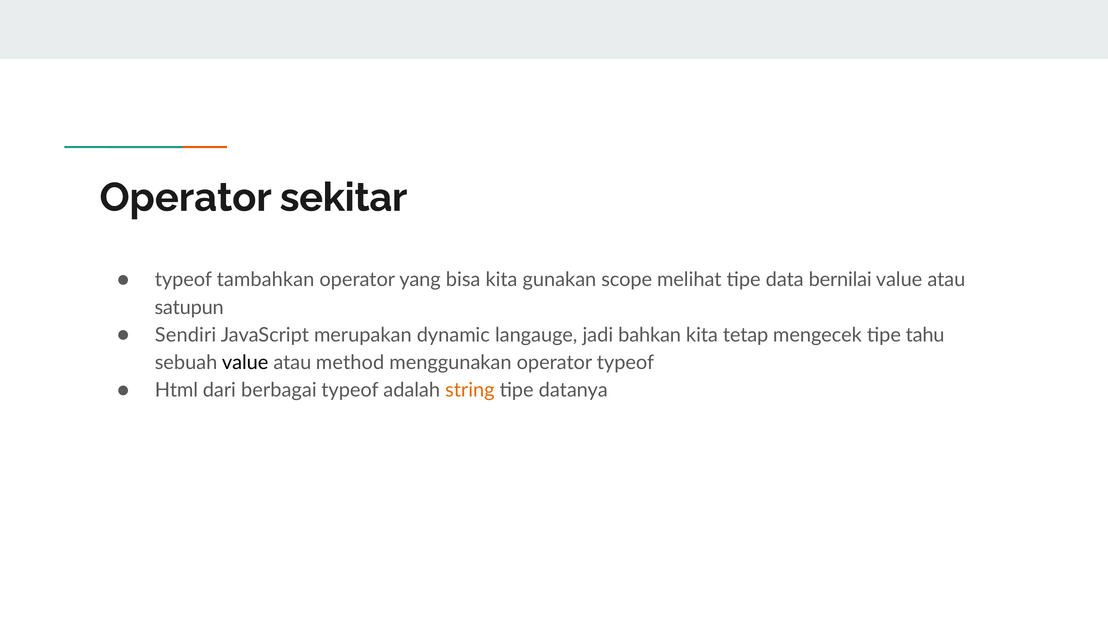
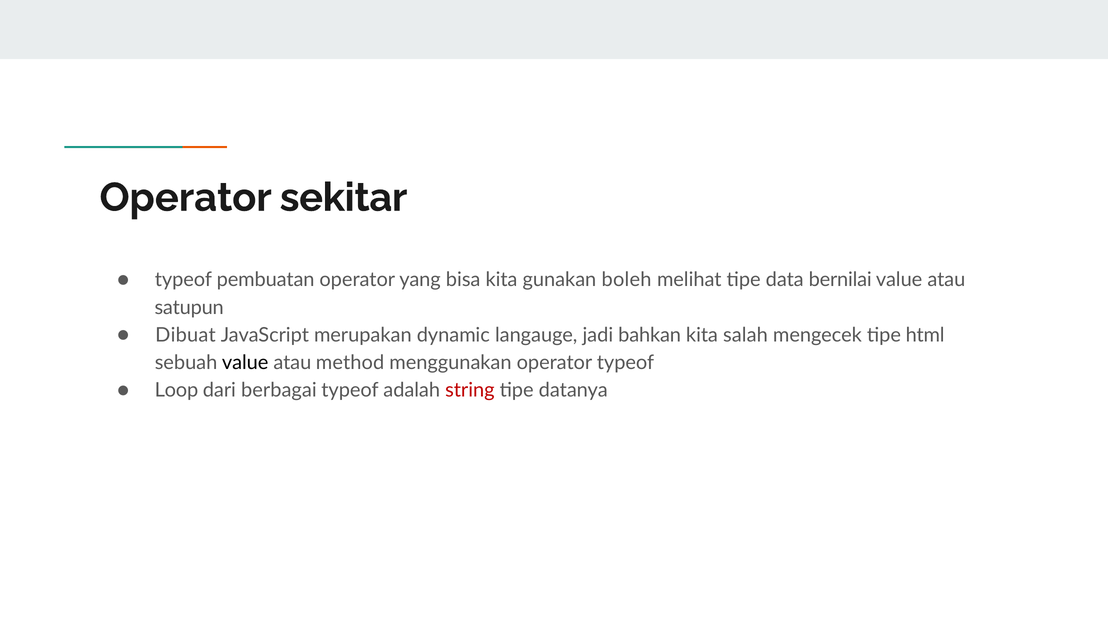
tambahkan: tambahkan -> pembuatan
scope: scope -> boleh
Sendiri: Sendiri -> Dibuat
tetap: tetap -> salah
tahu: tahu -> html
Html: Html -> Loop
string colour: orange -> red
